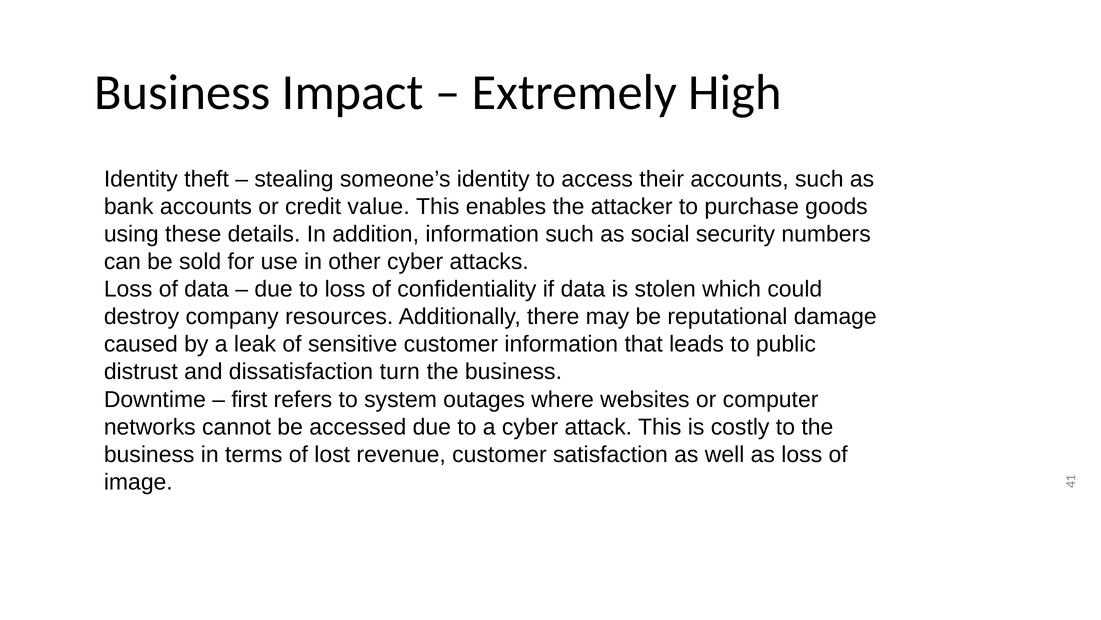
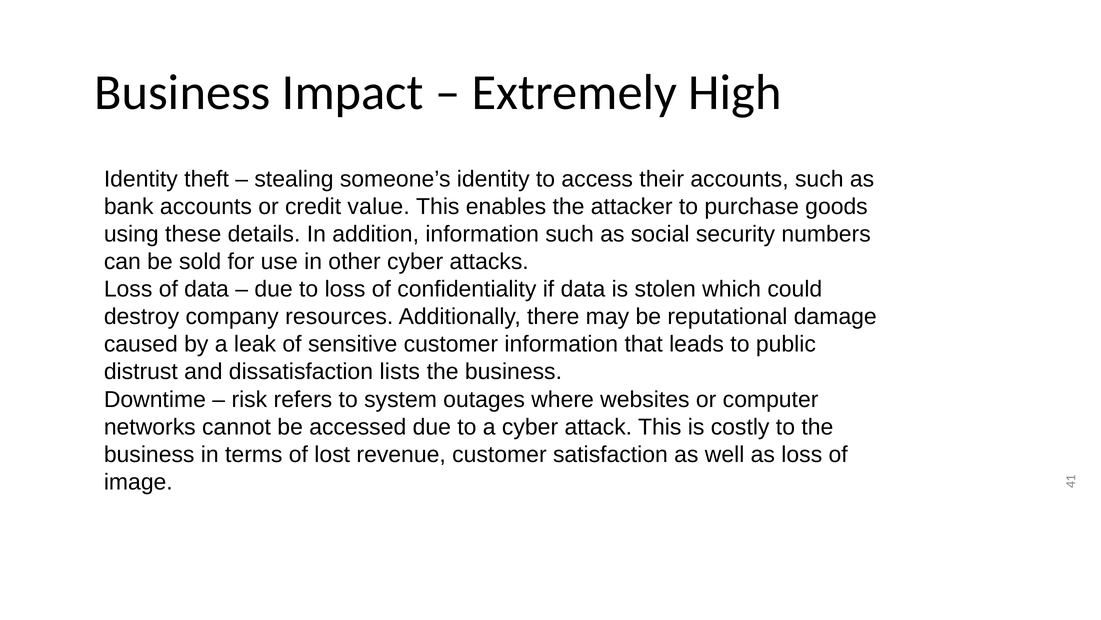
turn: turn -> lists
first: first -> risk
